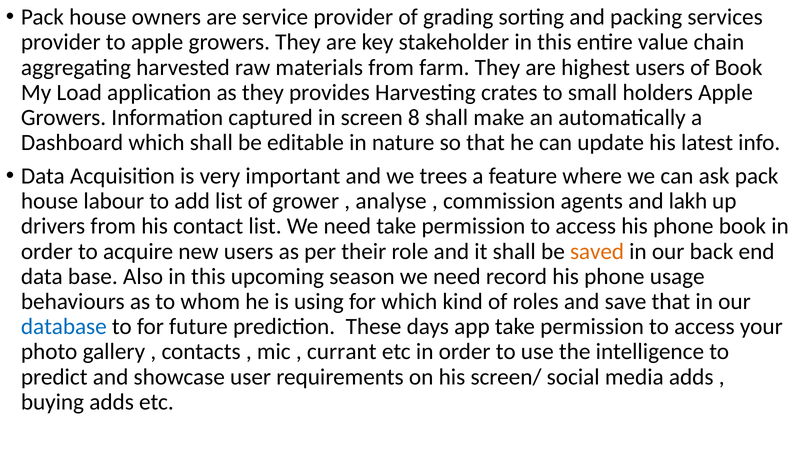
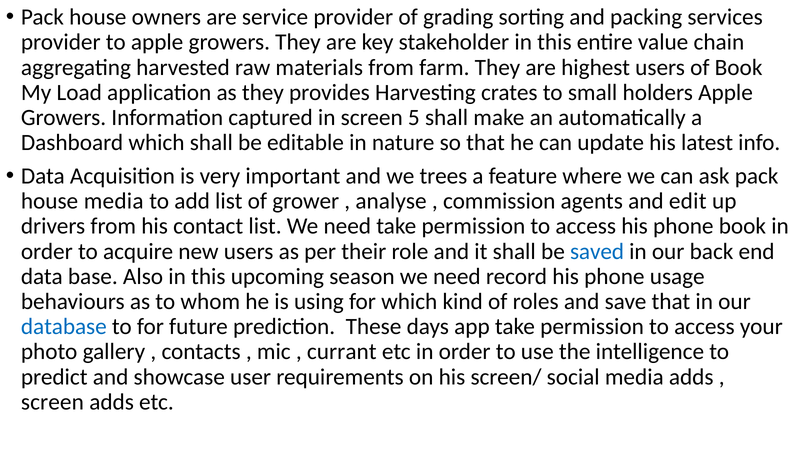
8: 8 -> 5
house labour: labour -> media
lakh: lakh -> edit
saved colour: orange -> blue
buying at (52, 402): buying -> screen
